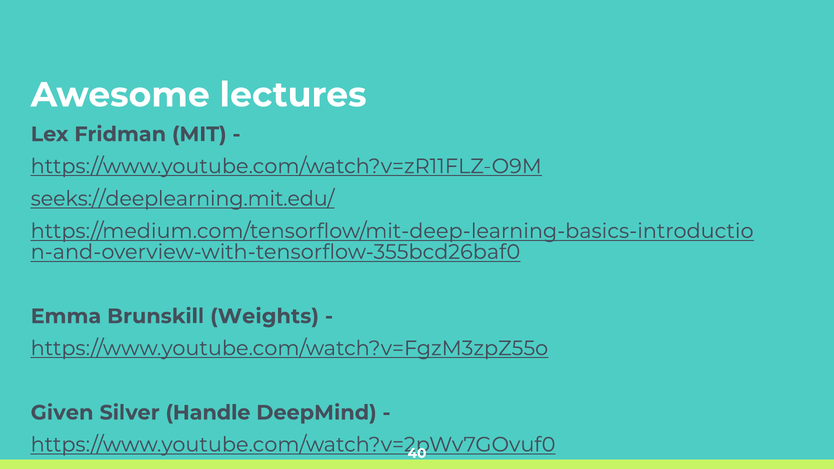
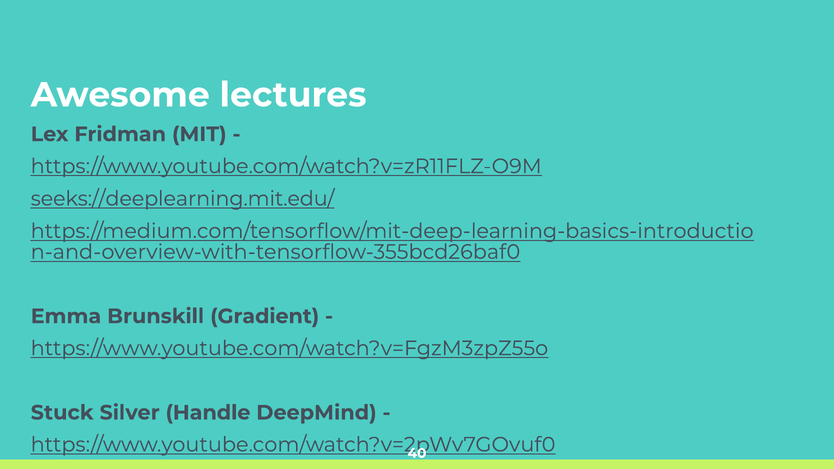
Weights: Weights -> Gradient
Given: Given -> Stuck
